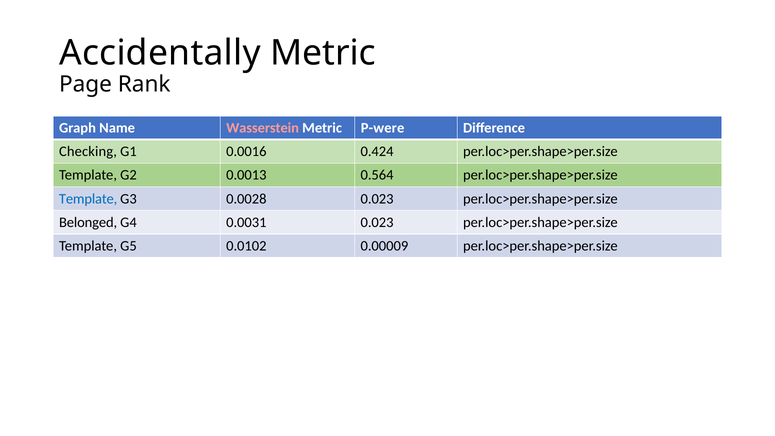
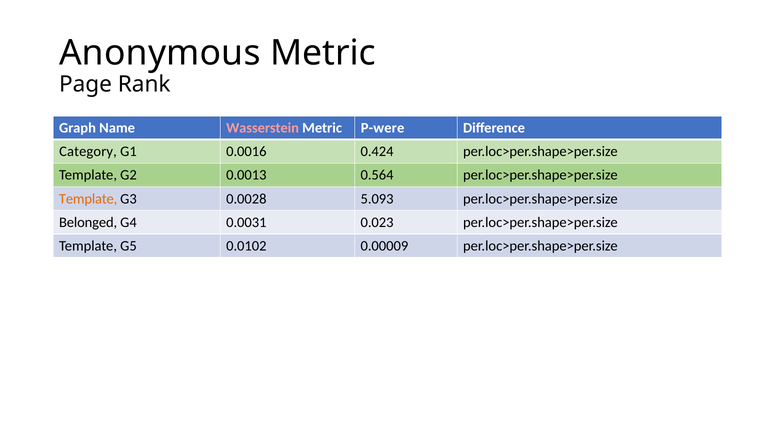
Accidentally: Accidentally -> Anonymous
Checking: Checking -> Category
Template at (88, 199) colour: blue -> orange
0.0028 0.023: 0.023 -> 5.093
